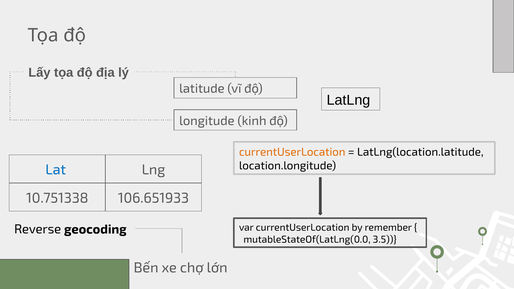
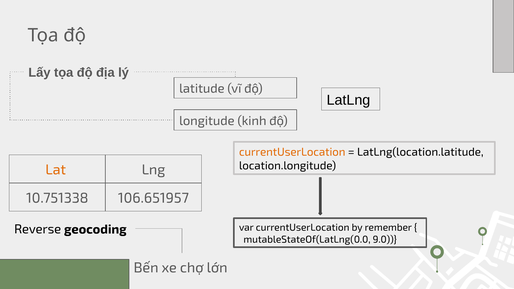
Lat colour: blue -> orange
106.651933: 106.651933 -> 106.651957
3.5: 3.5 -> 9.0
